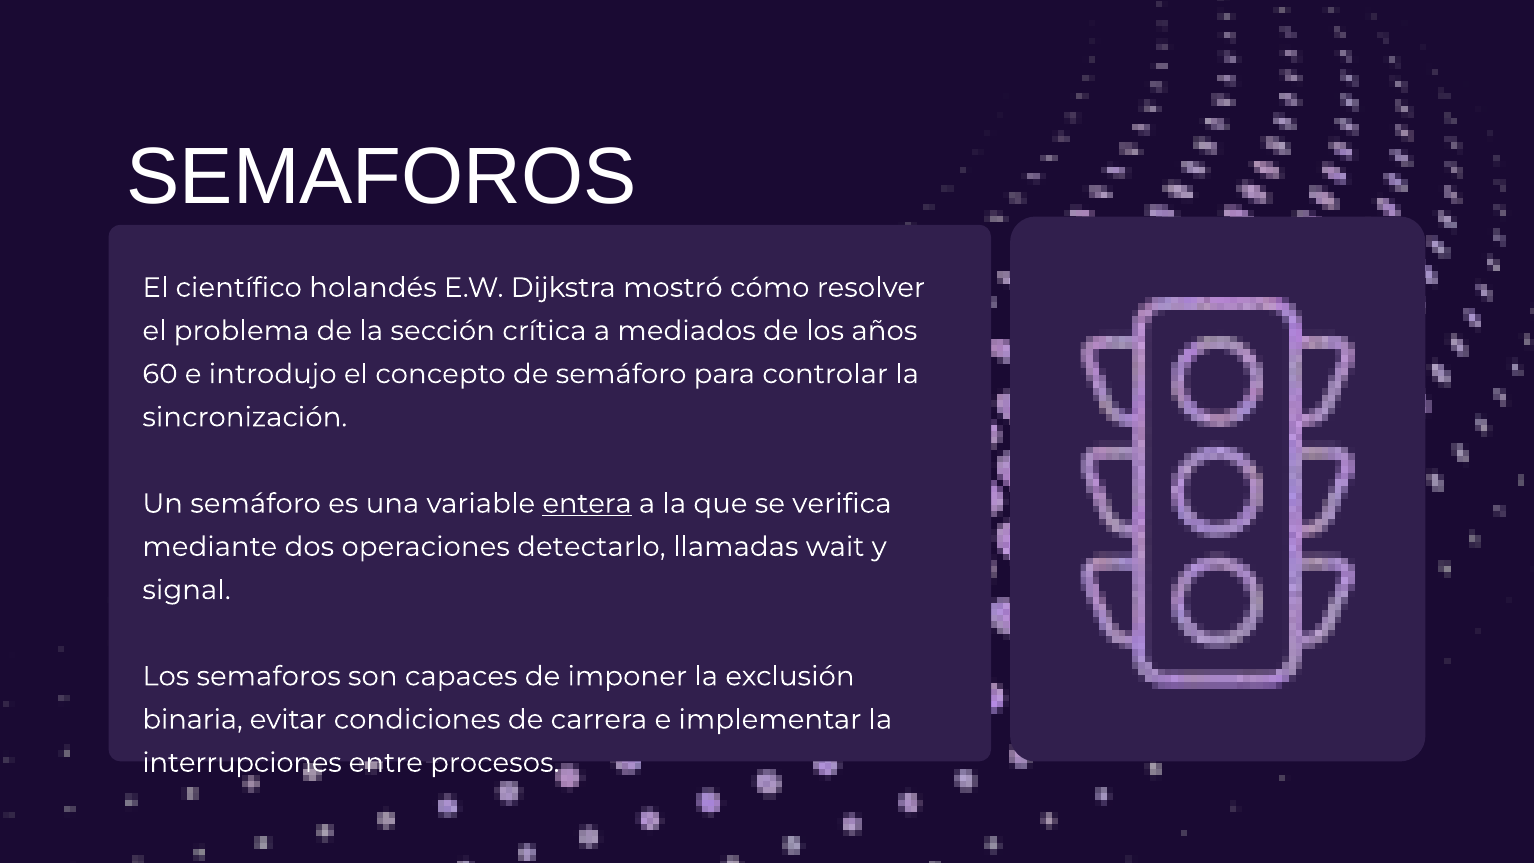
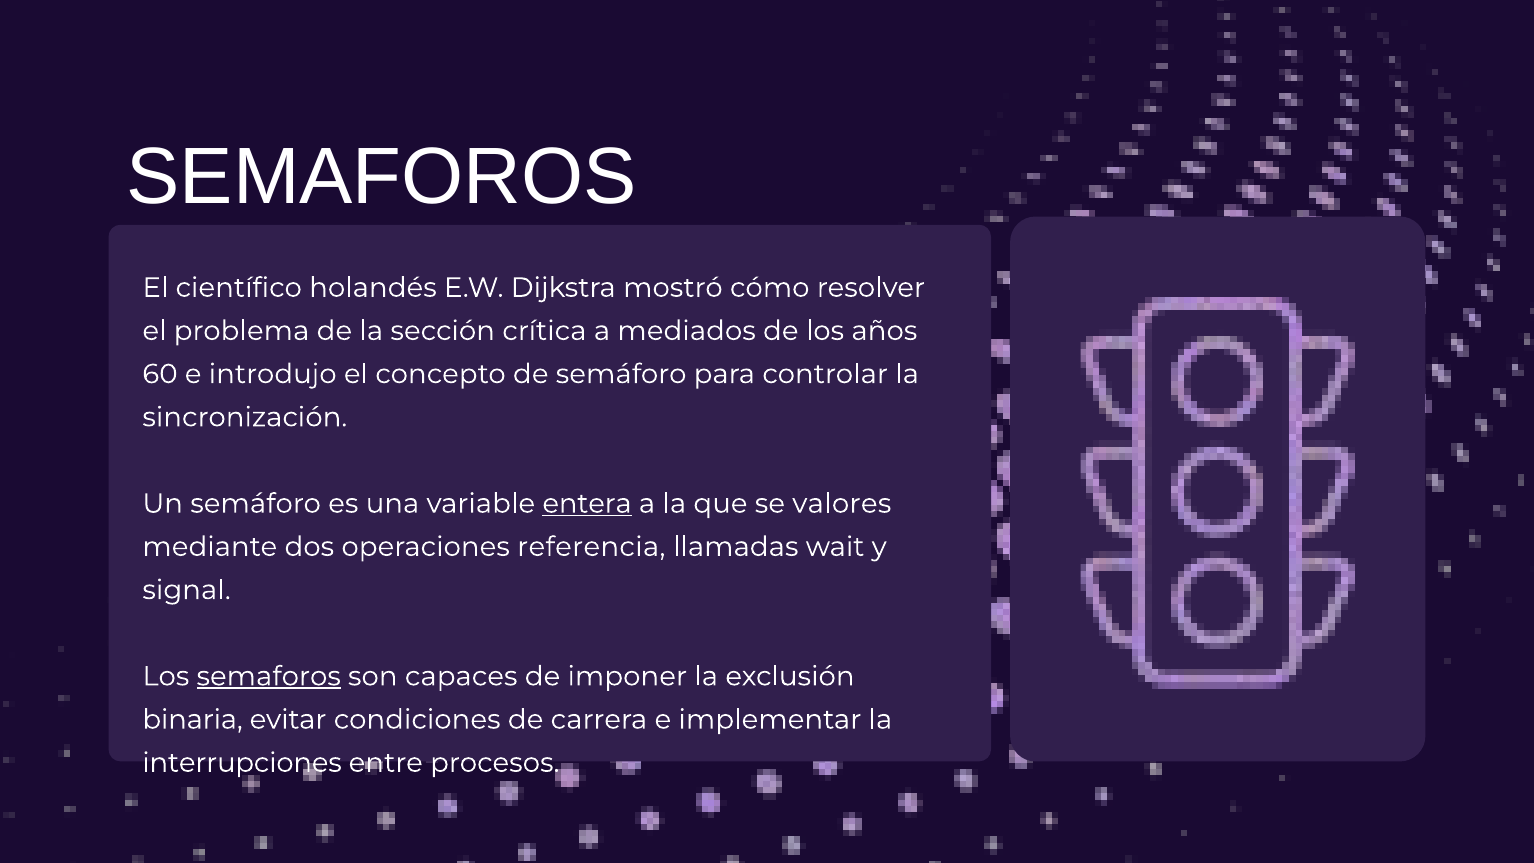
verifica: verifica -> valores
detectarlo: detectarlo -> referencia
semaforos at (269, 676) underline: none -> present
